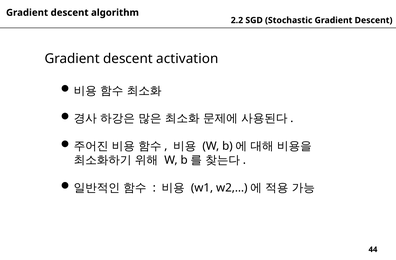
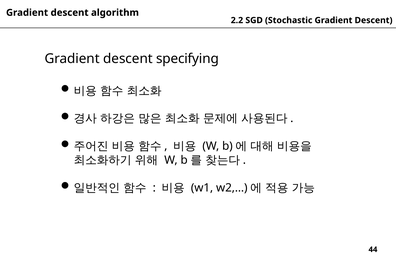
activation: activation -> specifying
